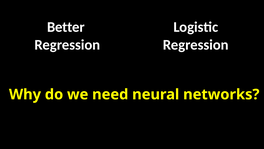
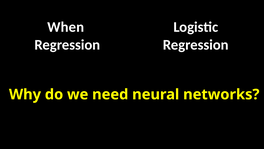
Better: Better -> When
